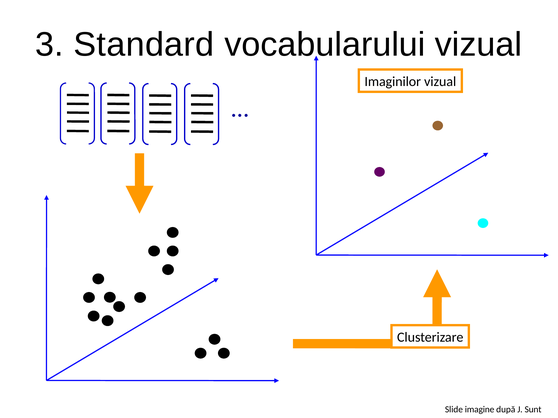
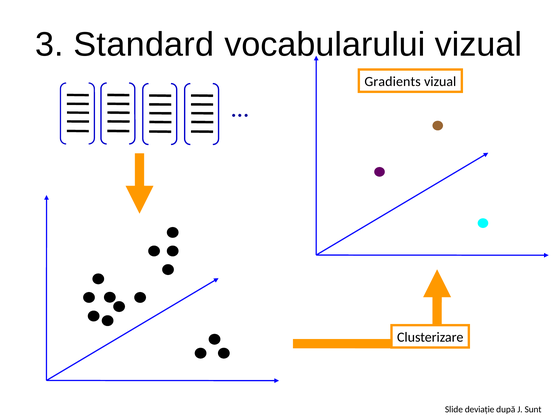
Imaginilor: Imaginilor -> Gradients
imagine: imagine -> deviație
